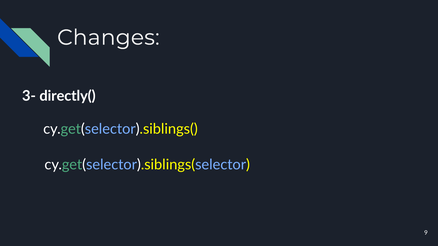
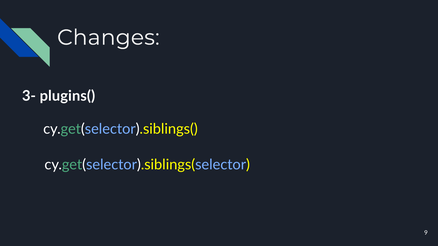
directly(: directly( -> plugins(
